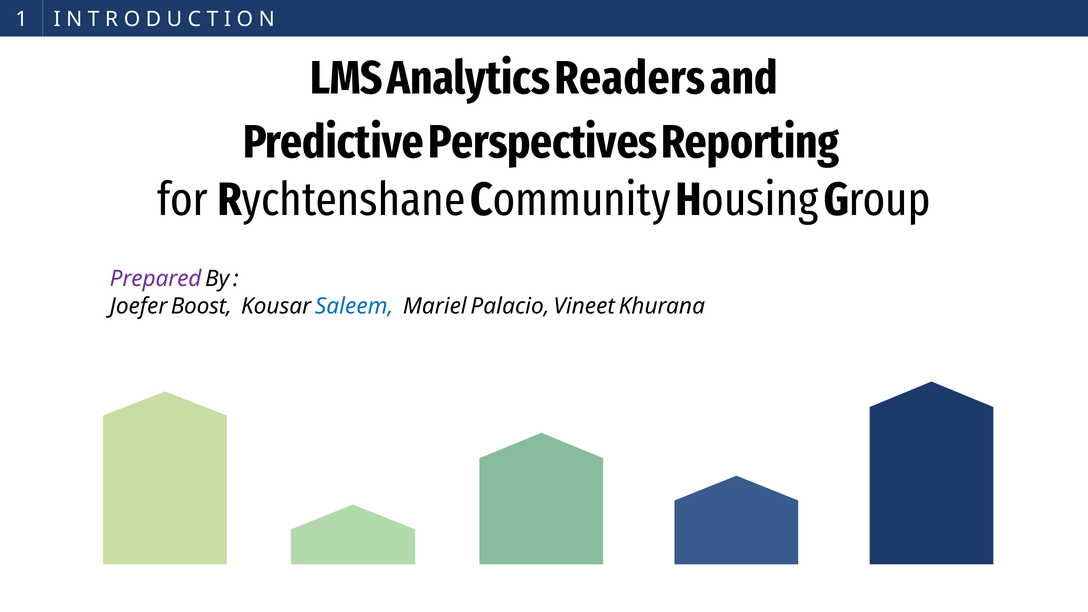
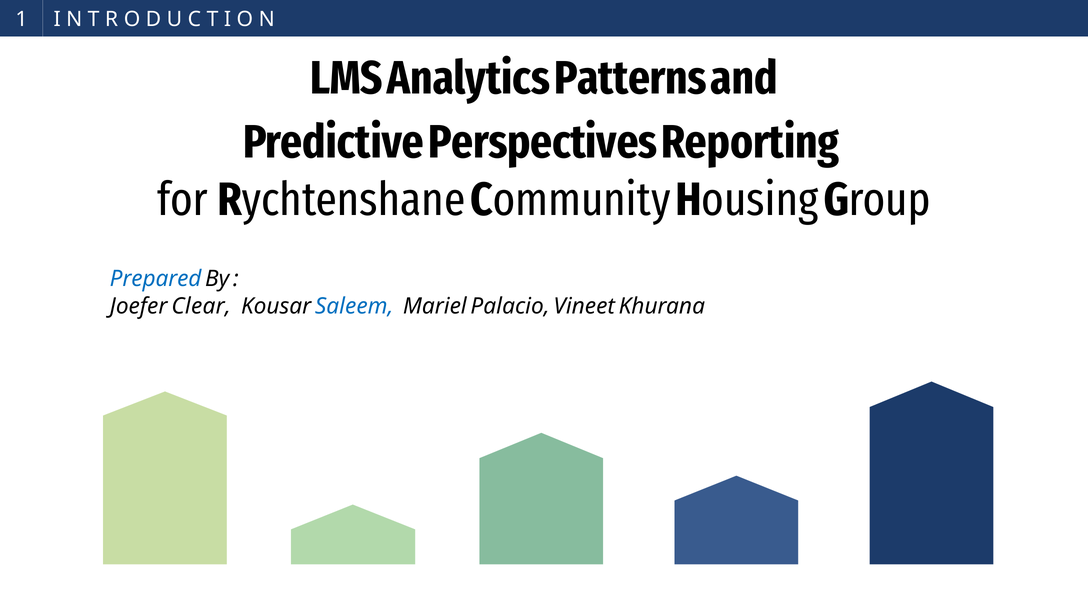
Readers: Readers -> Patterns
Prepared colour: purple -> blue
Boost: Boost -> Clear
